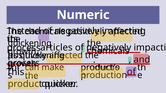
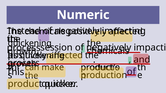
articles: articles -> session
